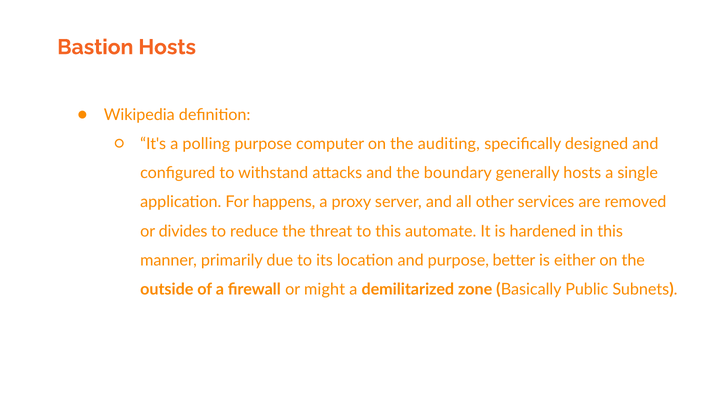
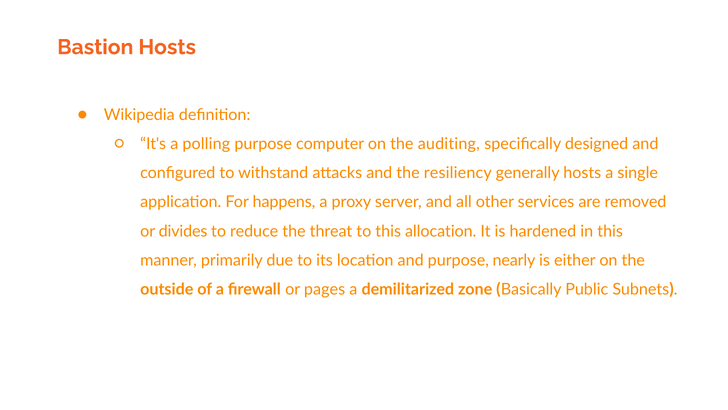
boundary: boundary -> resiliency
automate: automate -> allocation
better: better -> nearly
might: might -> pages
